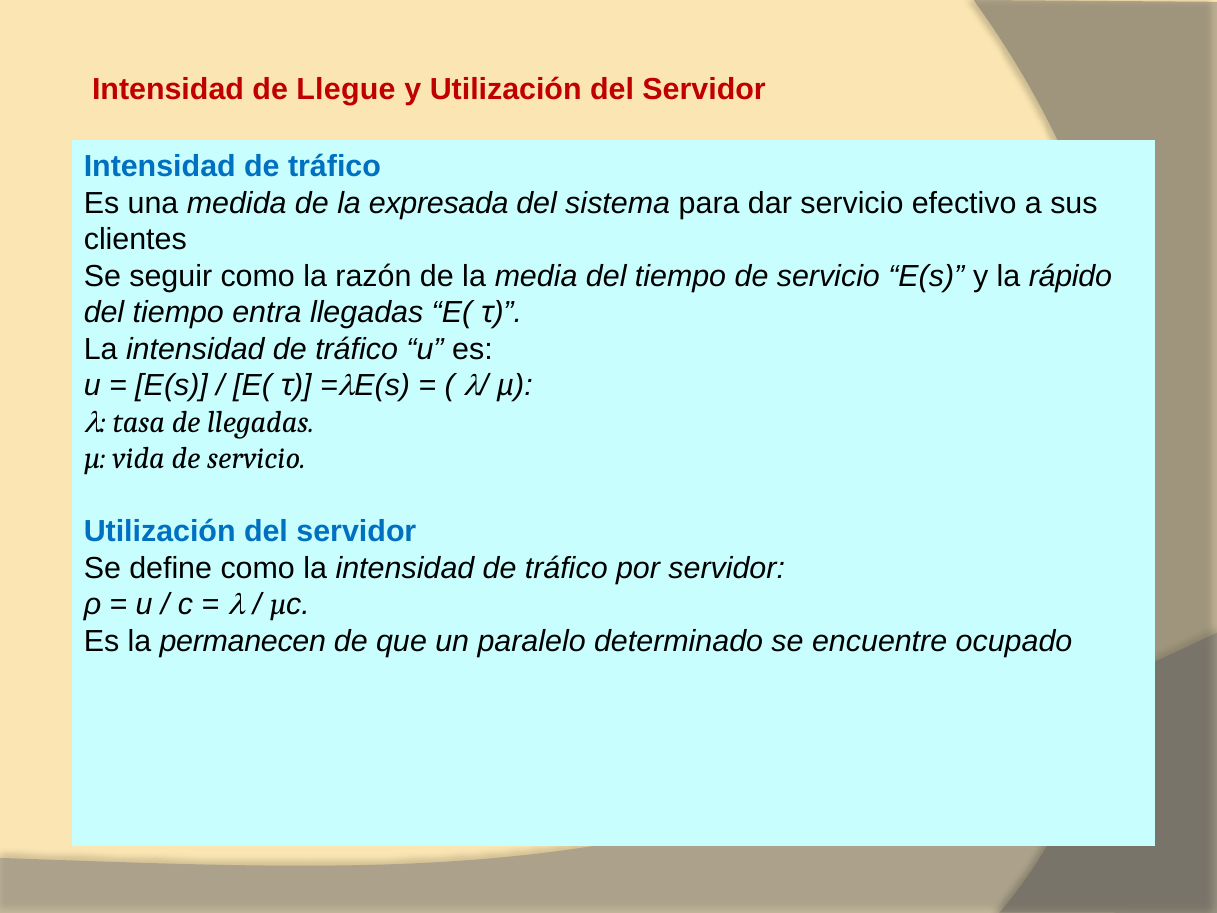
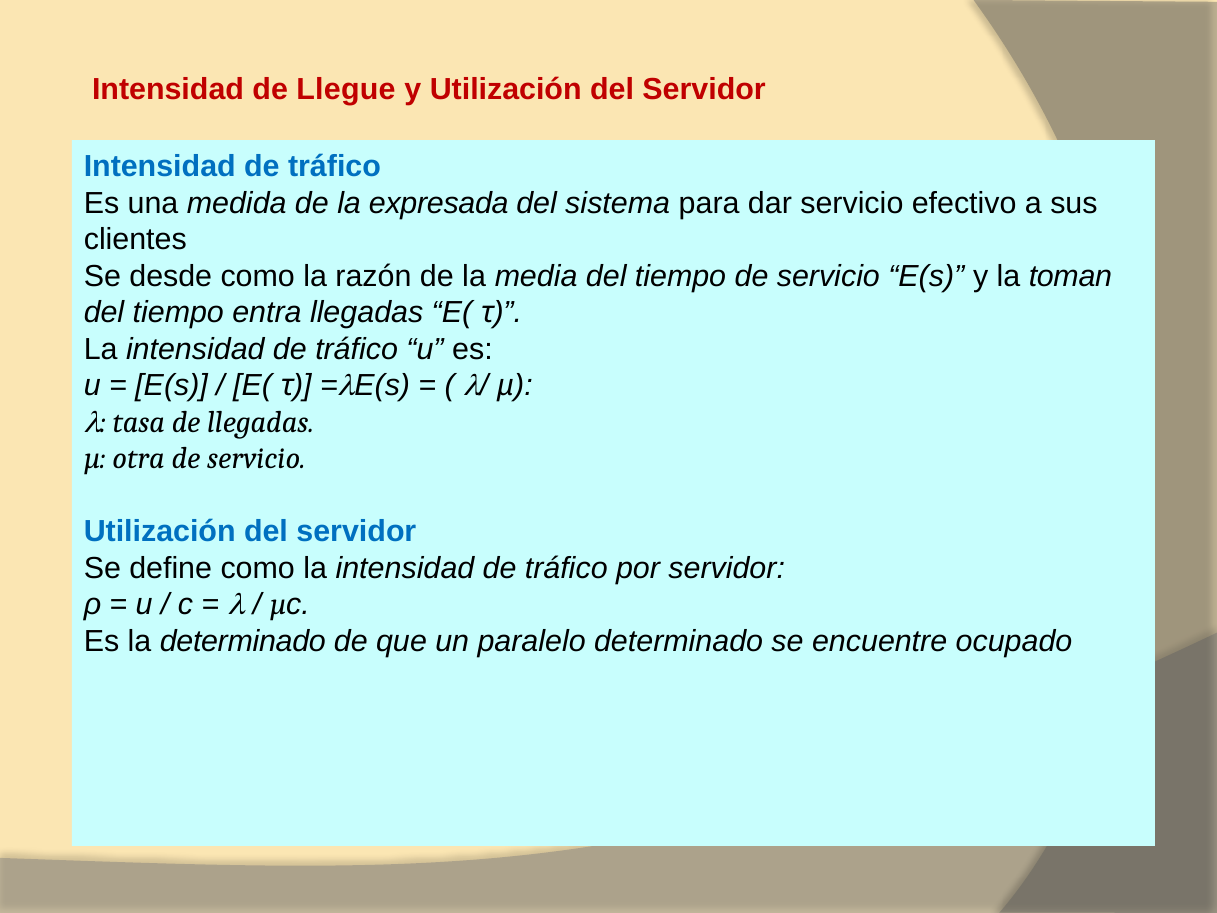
seguir: seguir -> desde
rápido: rápido -> toman
vida: vida -> otra
la permanecen: permanecen -> determinado
